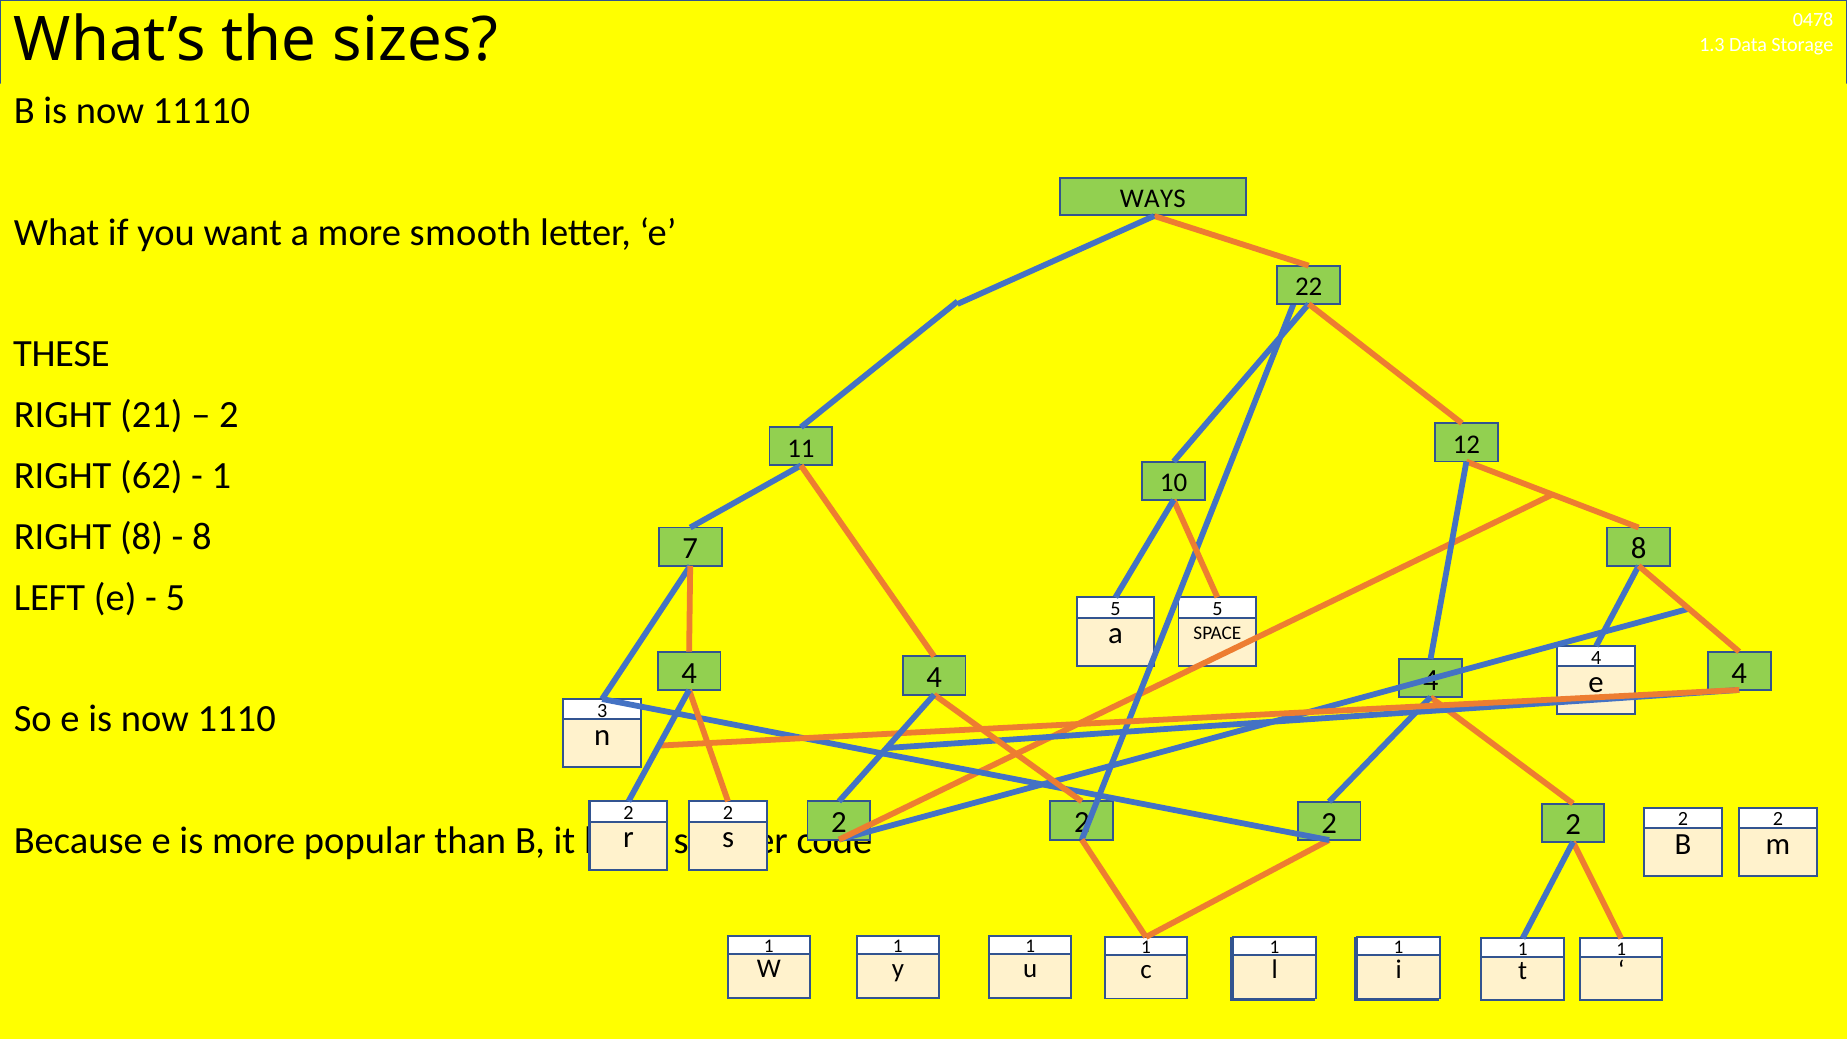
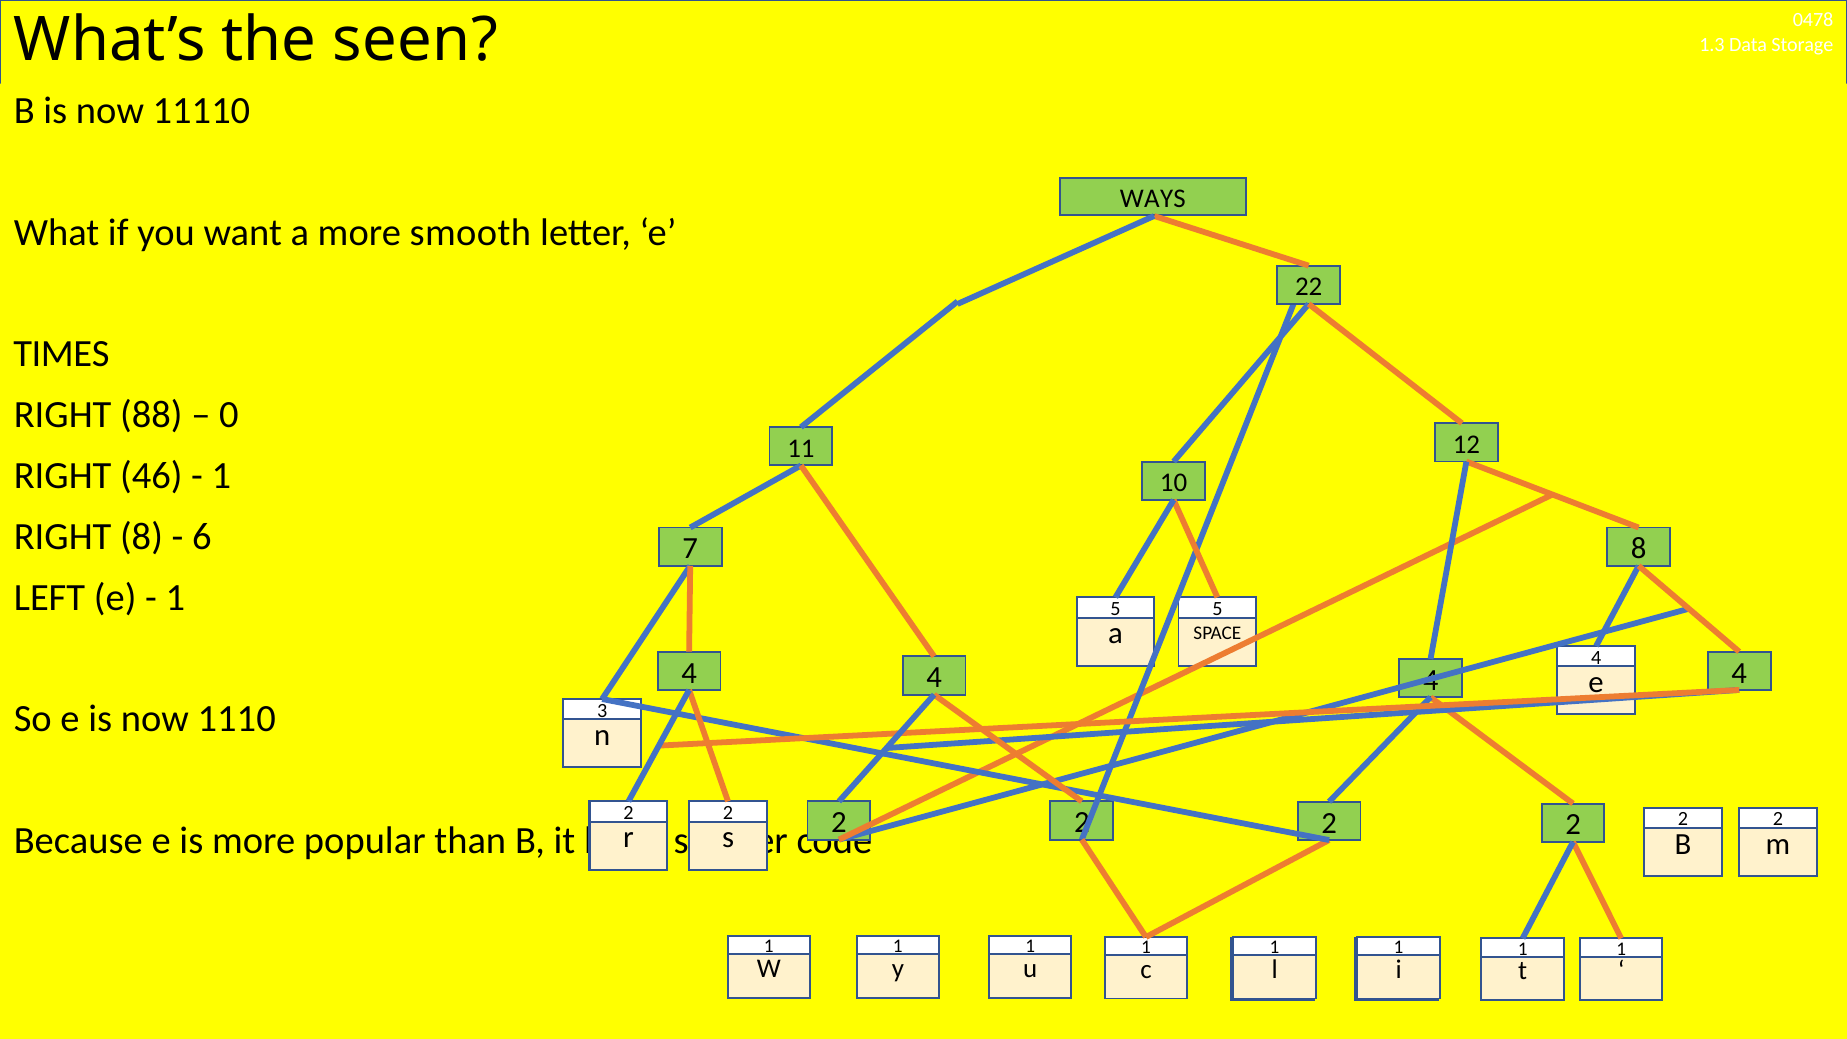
sizes: sizes -> seen
THESE: THESE -> TIMES
21: 21 -> 88
2 at (229, 415): 2 -> 0
62: 62 -> 46
8 at (202, 537): 8 -> 6
5 at (175, 597): 5 -> 1
